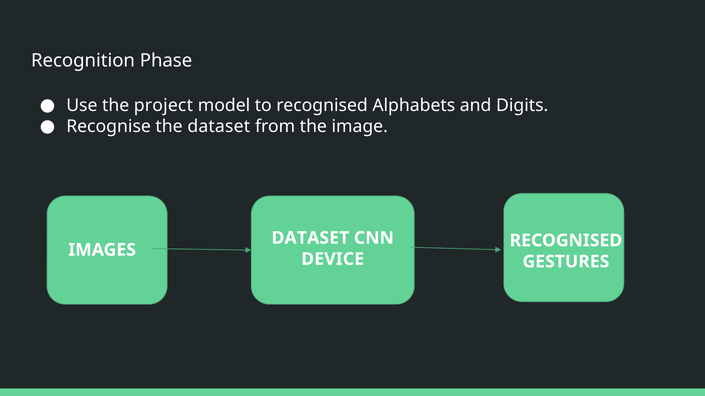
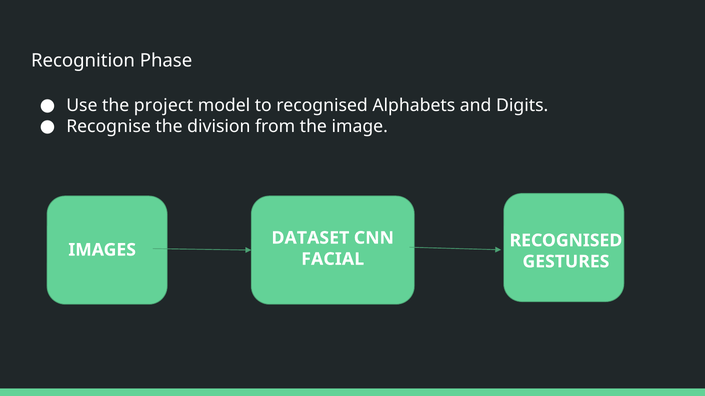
the dataset: dataset -> division
DEVICE: DEVICE -> FACIAL
